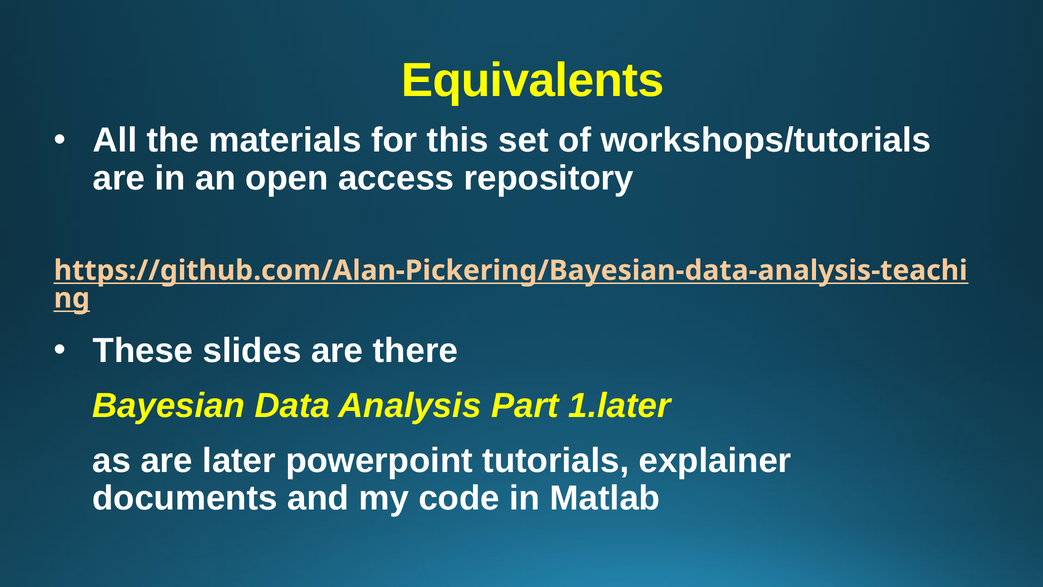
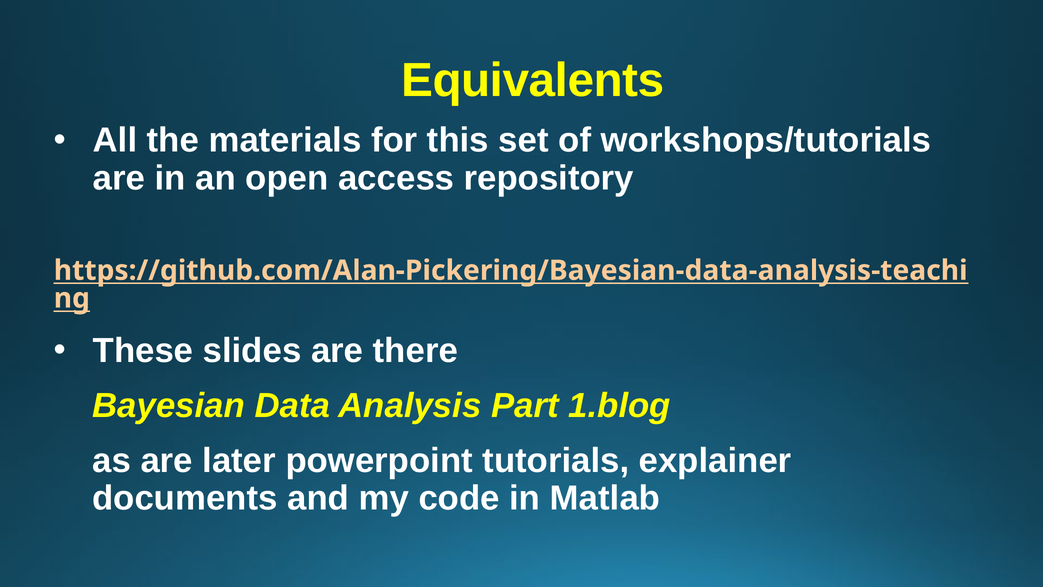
1.later: 1.later -> 1.blog
